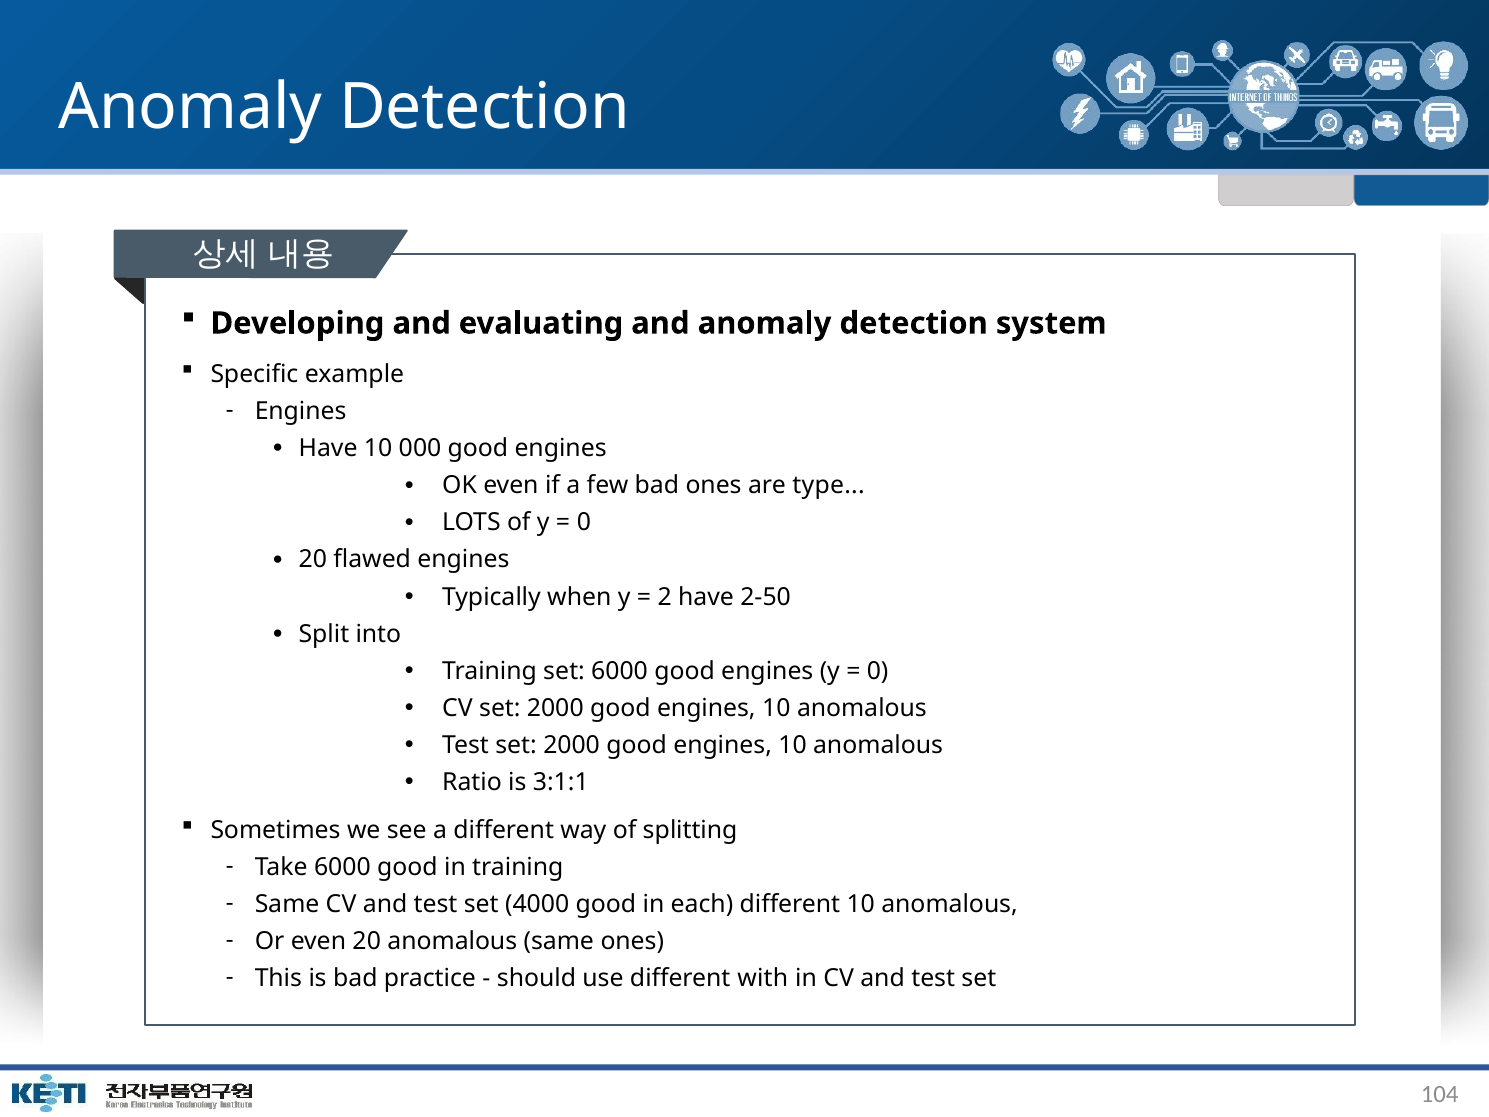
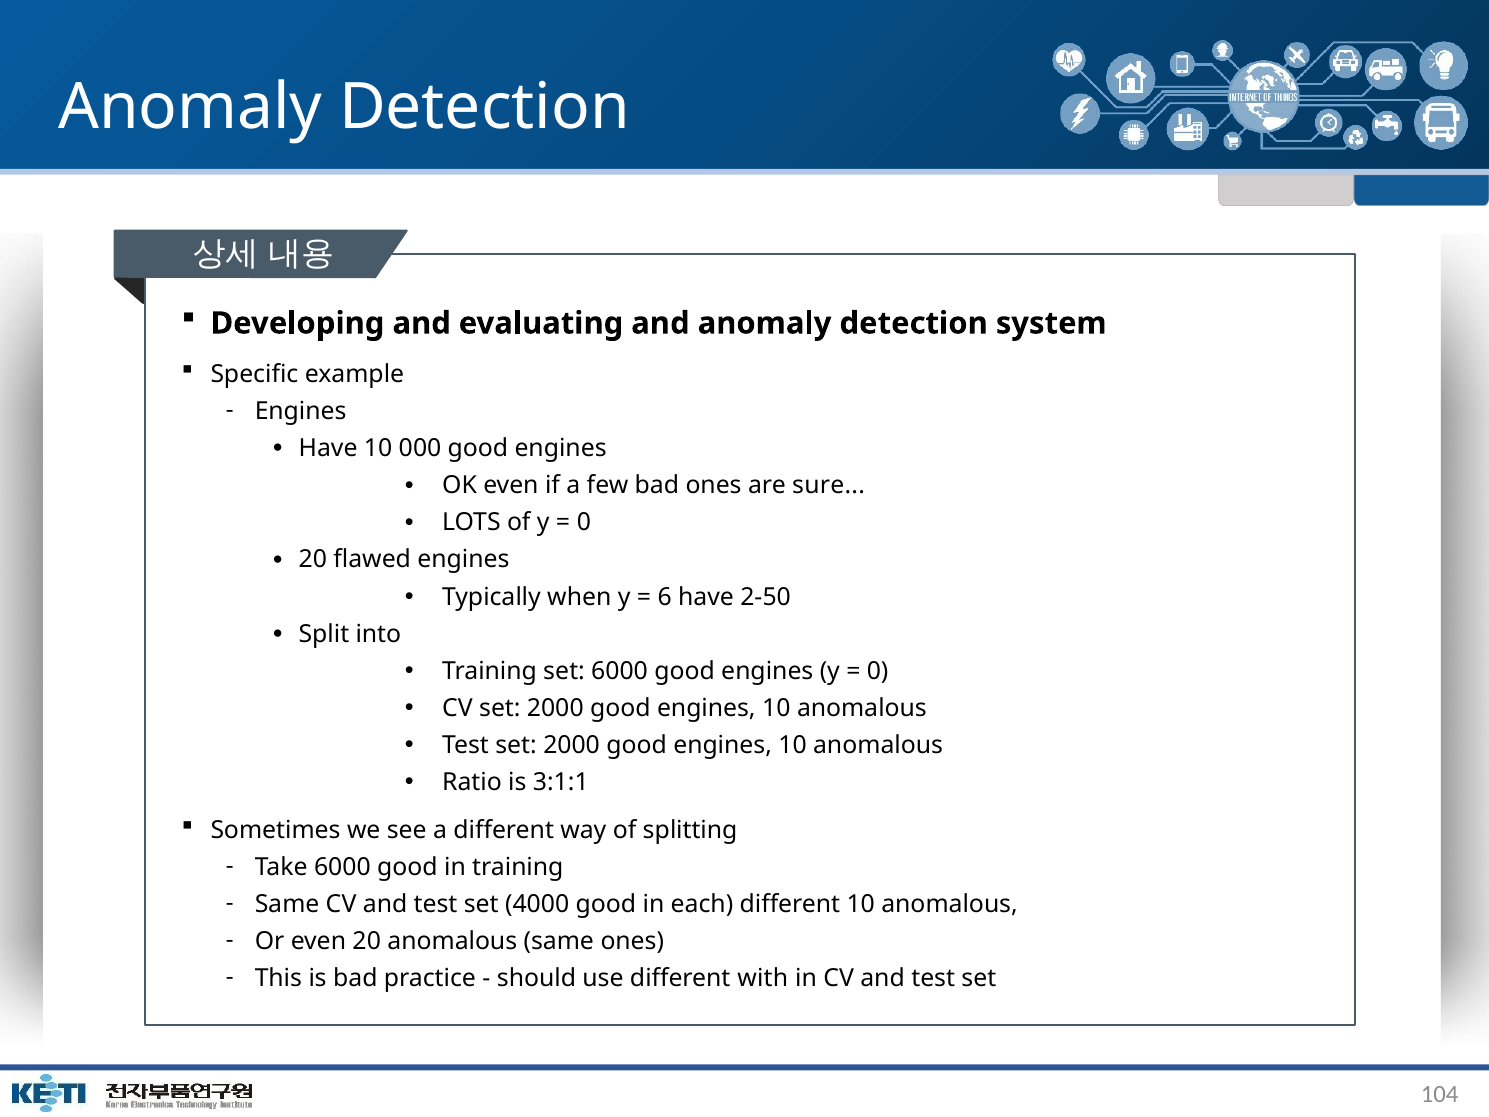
type: type -> sure
2: 2 -> 6
